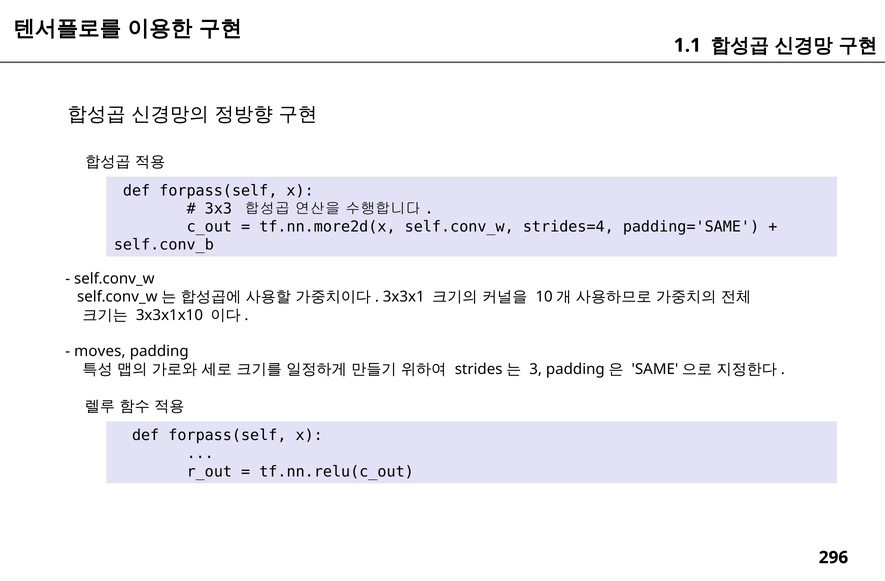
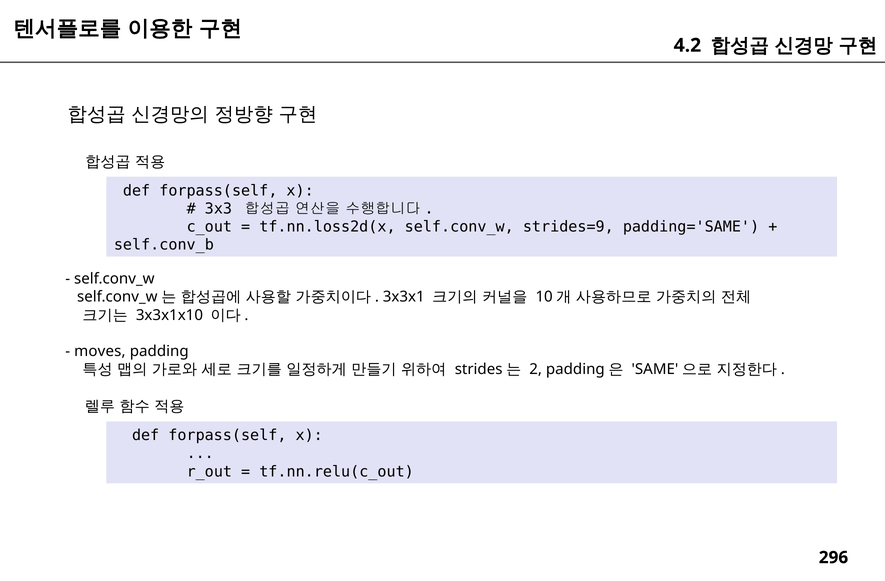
1.1: 1.1 -> 4.2
tf.nn.more2d(x: tf.nn.more2d(x -> tf.nn.loss2d(x
strides=4: strides=4 -> strides=9
3: 3 -> 2
